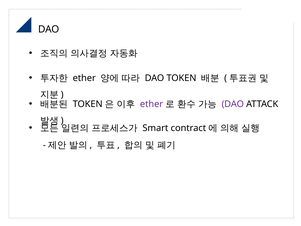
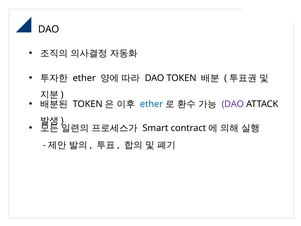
ether at (152, 104) colour: purple -> blue
